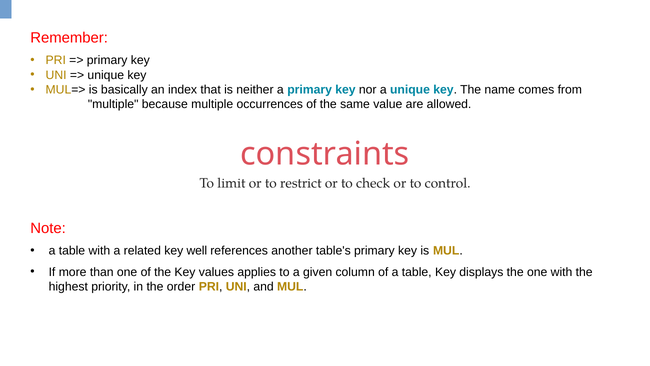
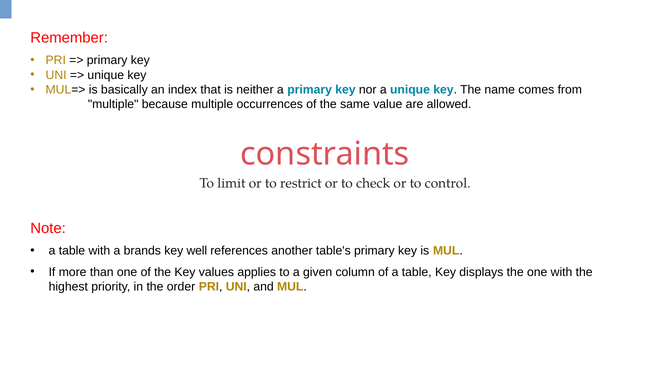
related: related -> brands
